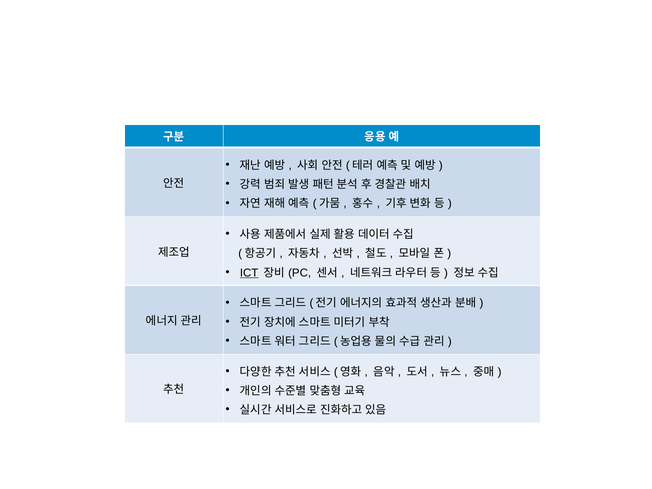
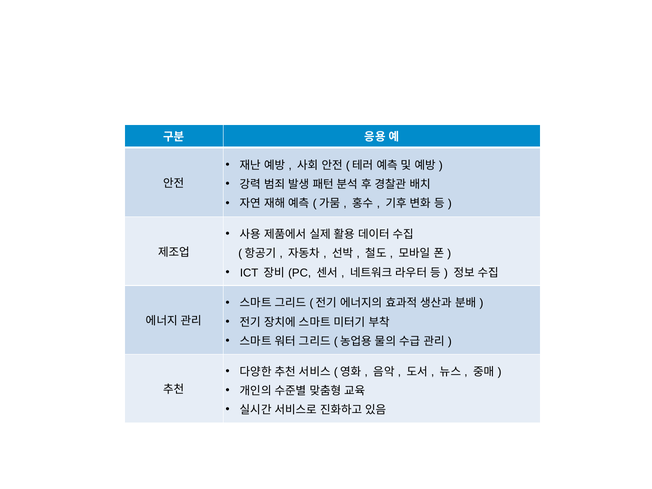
ICT underline: present -> none
